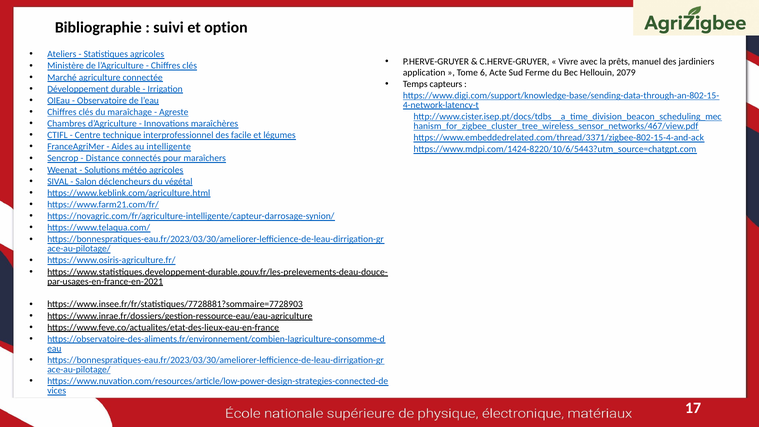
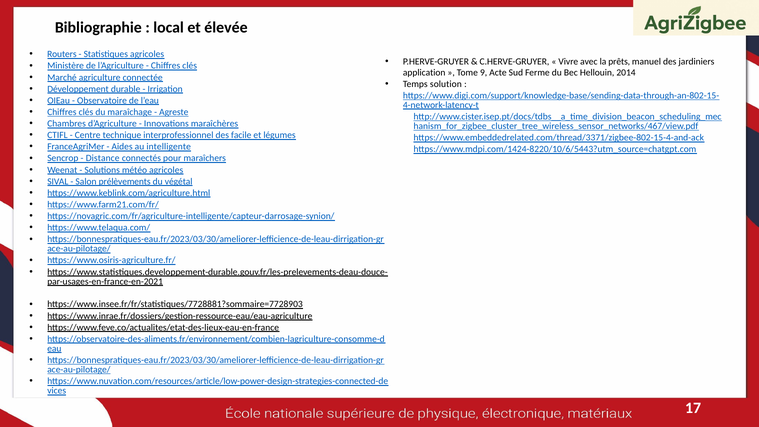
suivi: suivi -> local
option: option -> élevée
Ateliers: Ateliers -> Routers
6: 6 -> 9
2079: 2079 -> 2014
capteurs: capteurs -> solution
déclencheurs: déclencheurs -> prélèvements
